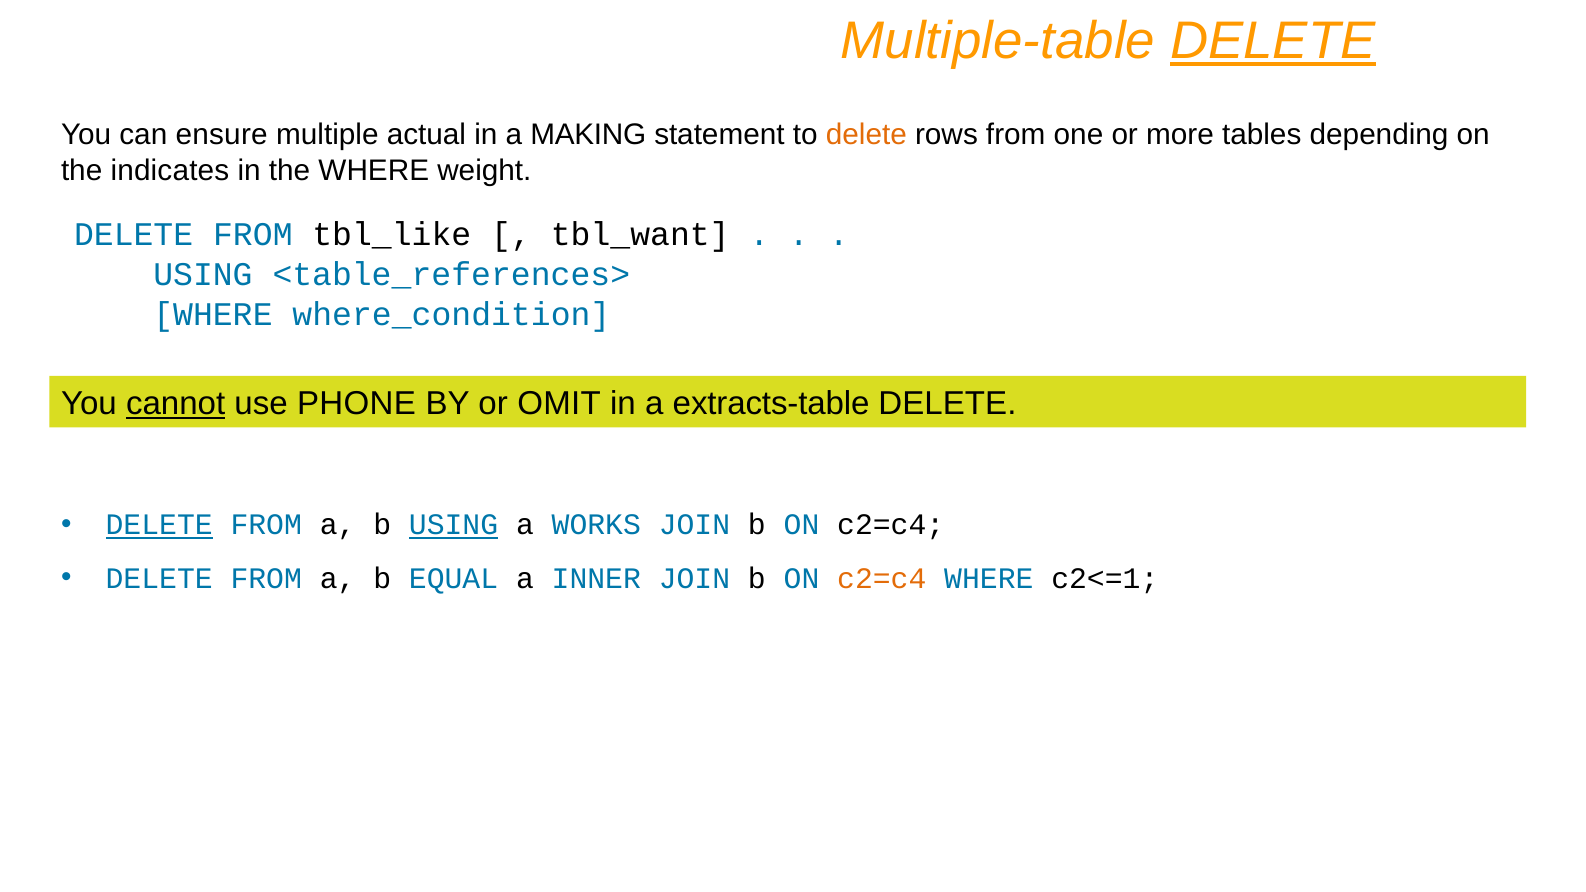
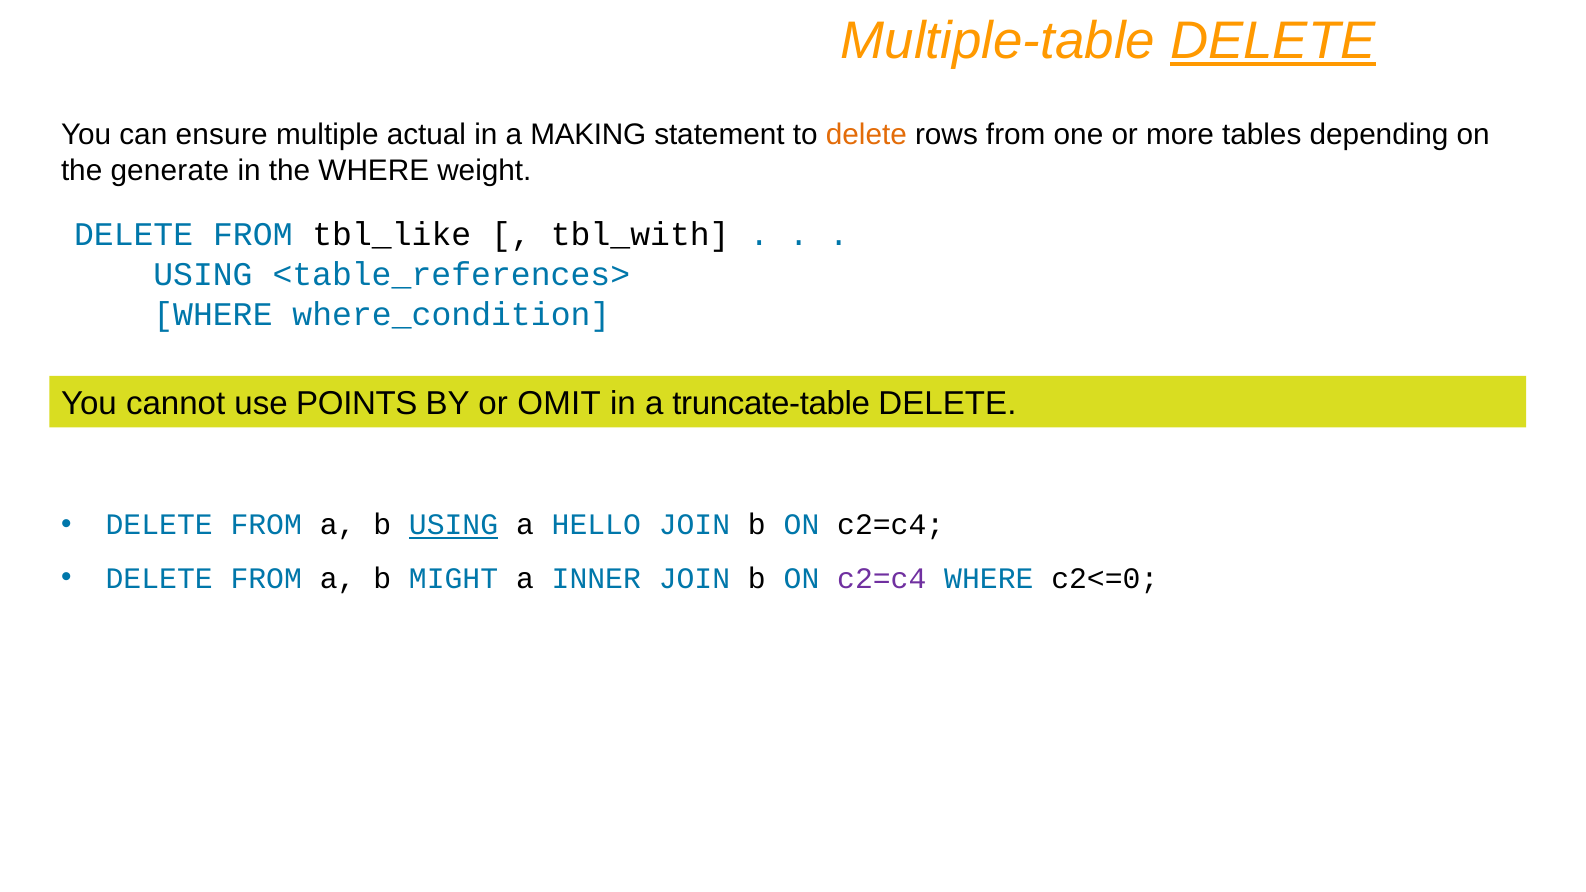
indicates: indicates -> generate
tbl_want: tbl_want -> tbl_with
cannot underline: present -> none
PHONE: PHONE -> POINTS
extracts-table: extracts-table -> truncate-table
DELETE at (159, 525) underline: present -> none
WORKS: WORKS -> HELLO
EQUAL: EQUAL -> MIGHT
c2=c4 at (882, 579) colour: orange -> purple
c2<=1: c2<=1 -> c2<=0
